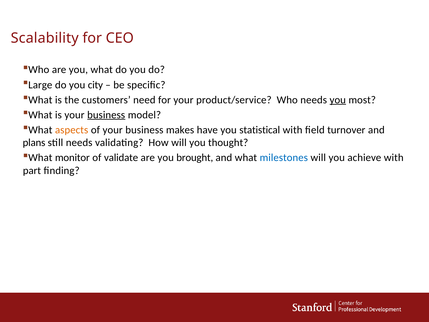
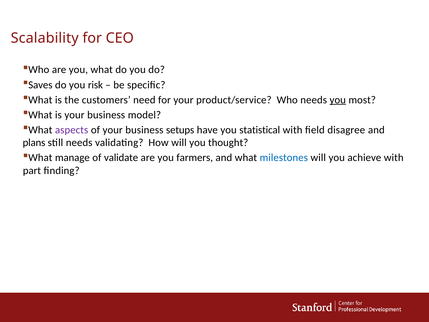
Large: Large -> Saves
city: city -> risk
business at (106, 115) underline: present -> none
aspects colour: orange -> purple
makes: makes -> setups
turnover: turnover -> disagree
monitor: monitor -> manage
brought: brought -> farmers
